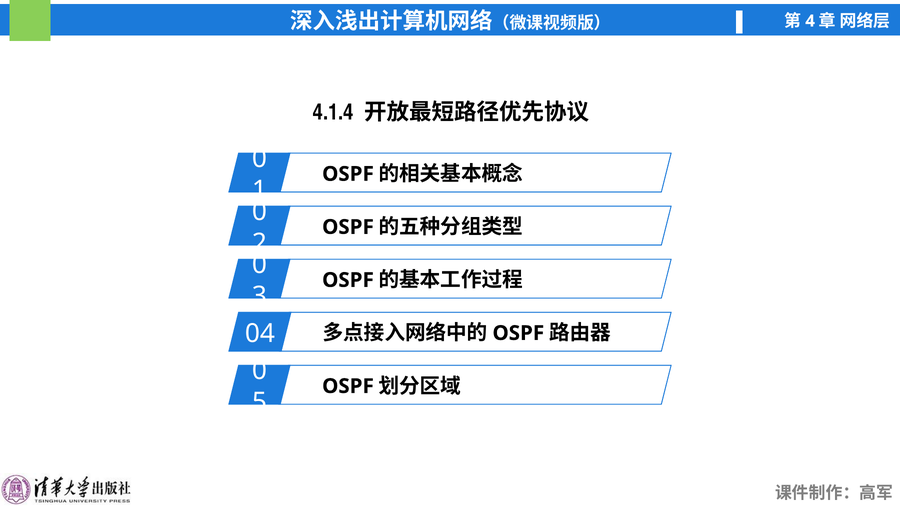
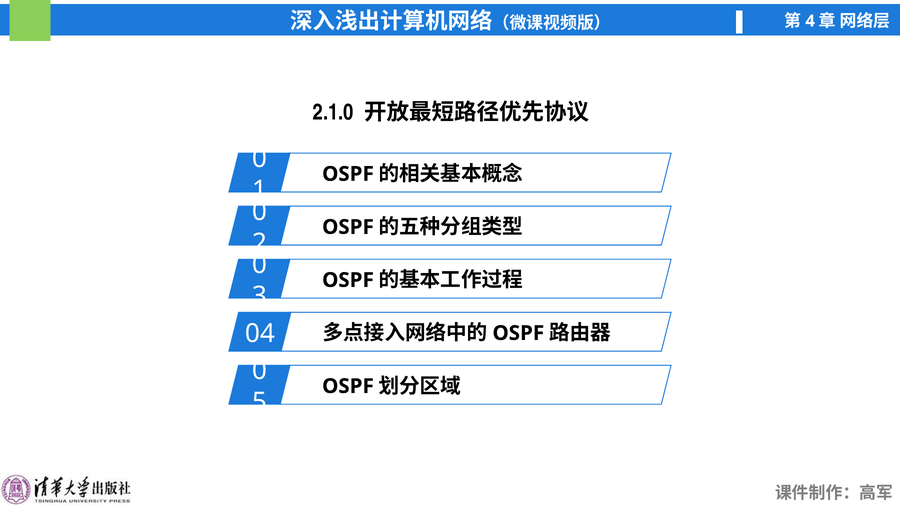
4.1.4: 4.1.4 -> 2.1.0
